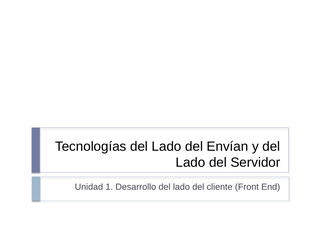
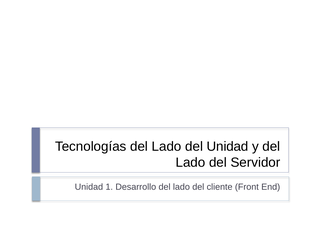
del Envían: Envían -> Unidad
